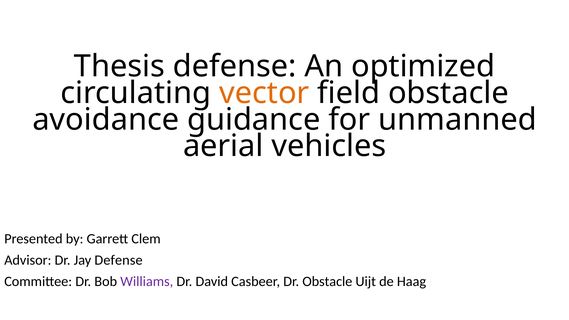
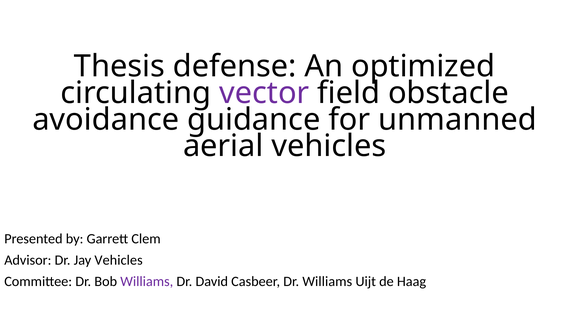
vector colour: orange -> purple
Jay Defense: Defense -> Vehicles
Dr Obstacle: Obstacle -> Williams
